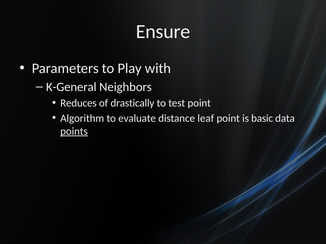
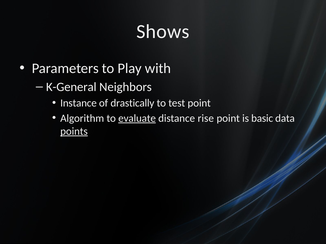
Ensure: Ensure -> Shows
Reduces: Reduces -> Instance
evaluate underline: none -> present
leaf: leaf -> rise
